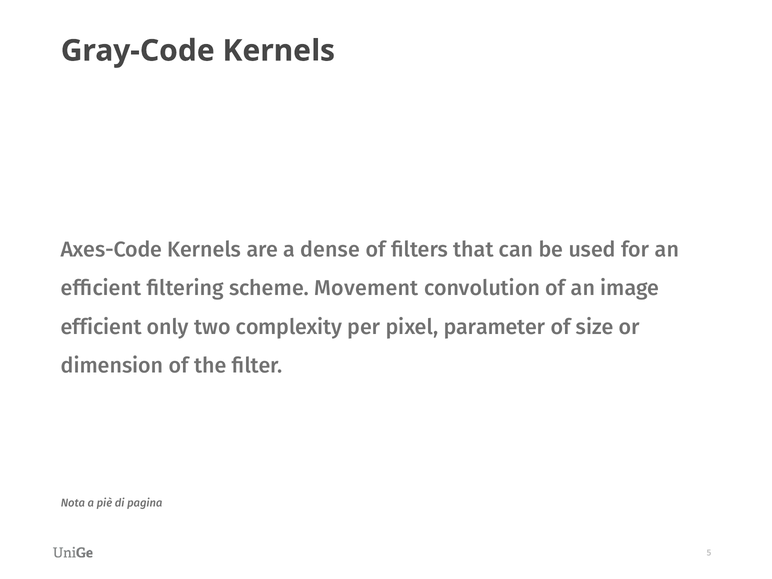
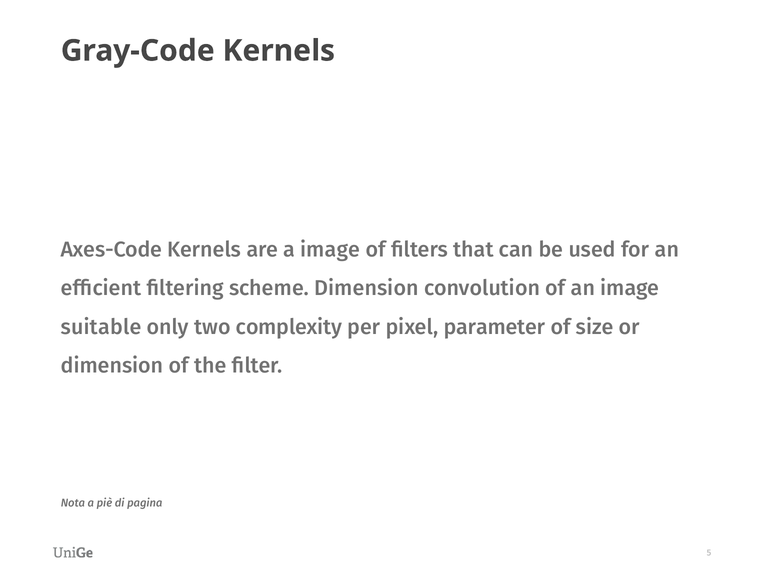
a dense: dense -> image
scheme Movement: Movement -> Dimension
efficient at (101, 327): efficient -> suitable
